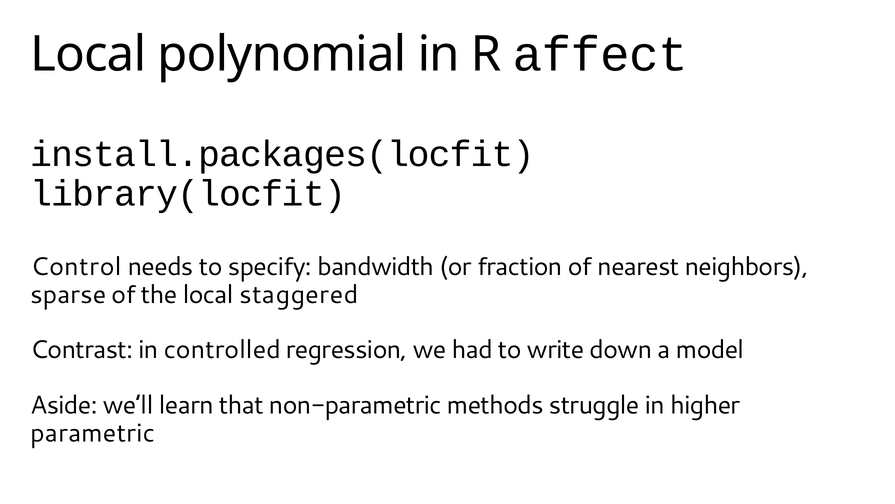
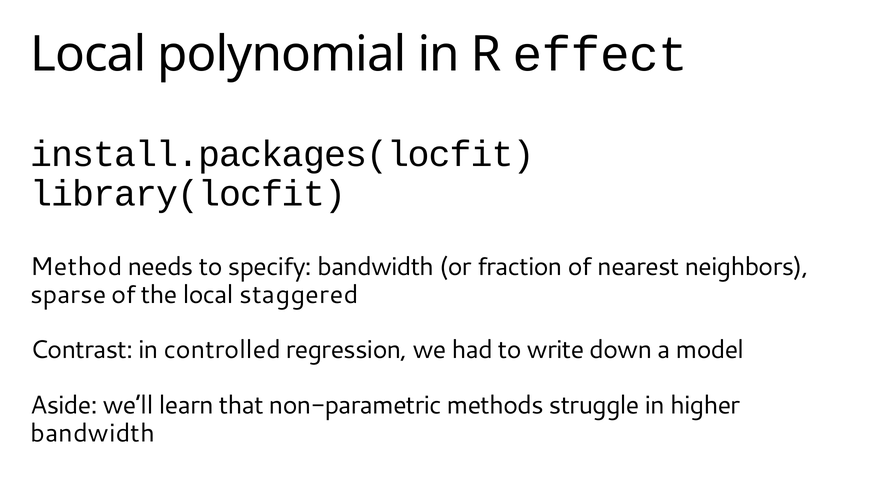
affect: affect -> effect
Control: Control -> Method
parametric at (93, 433): parametric -> bandwidth
